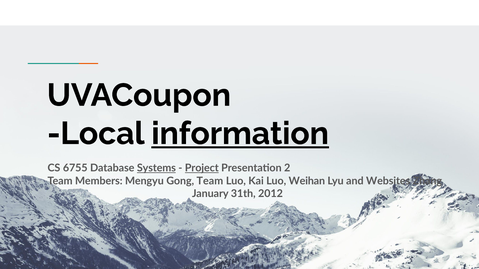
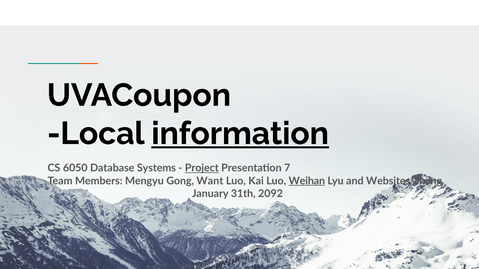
6755: 6755 -> 6050
Systems underline: present -> none
2: 2 -> 7
Gong Team: Team -> Want
Weihan underline: none -> present
2012: 2012 -> 2092
